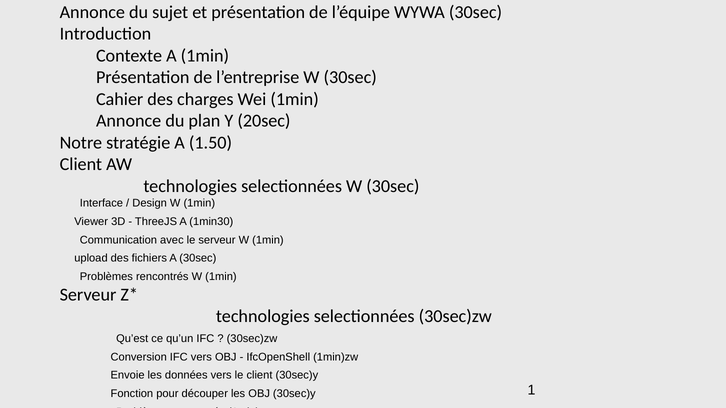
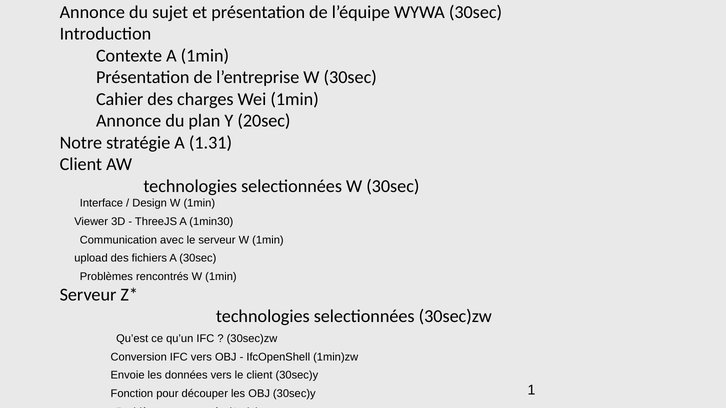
1.50: 1.50 -> 1.31
